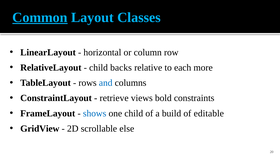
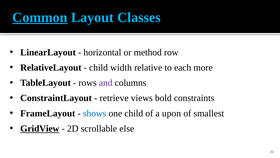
column: column -> method
backs: backs -> width
and colour: blue -> purple
build: build -> upon
editable: editable -> smallest
GridView underline: none -> present
